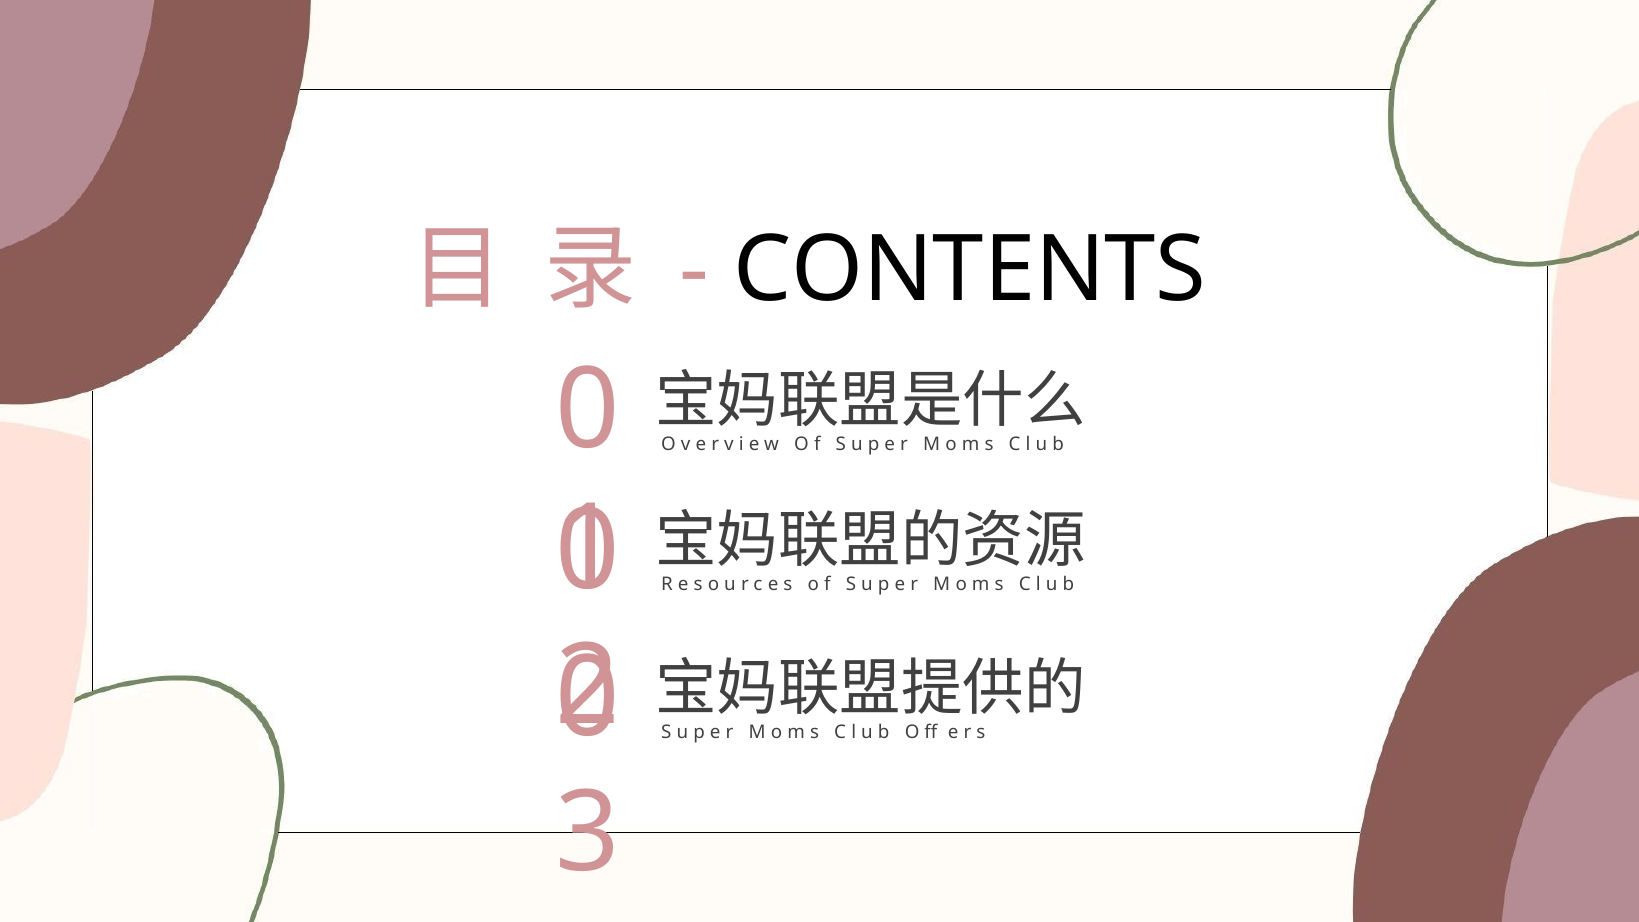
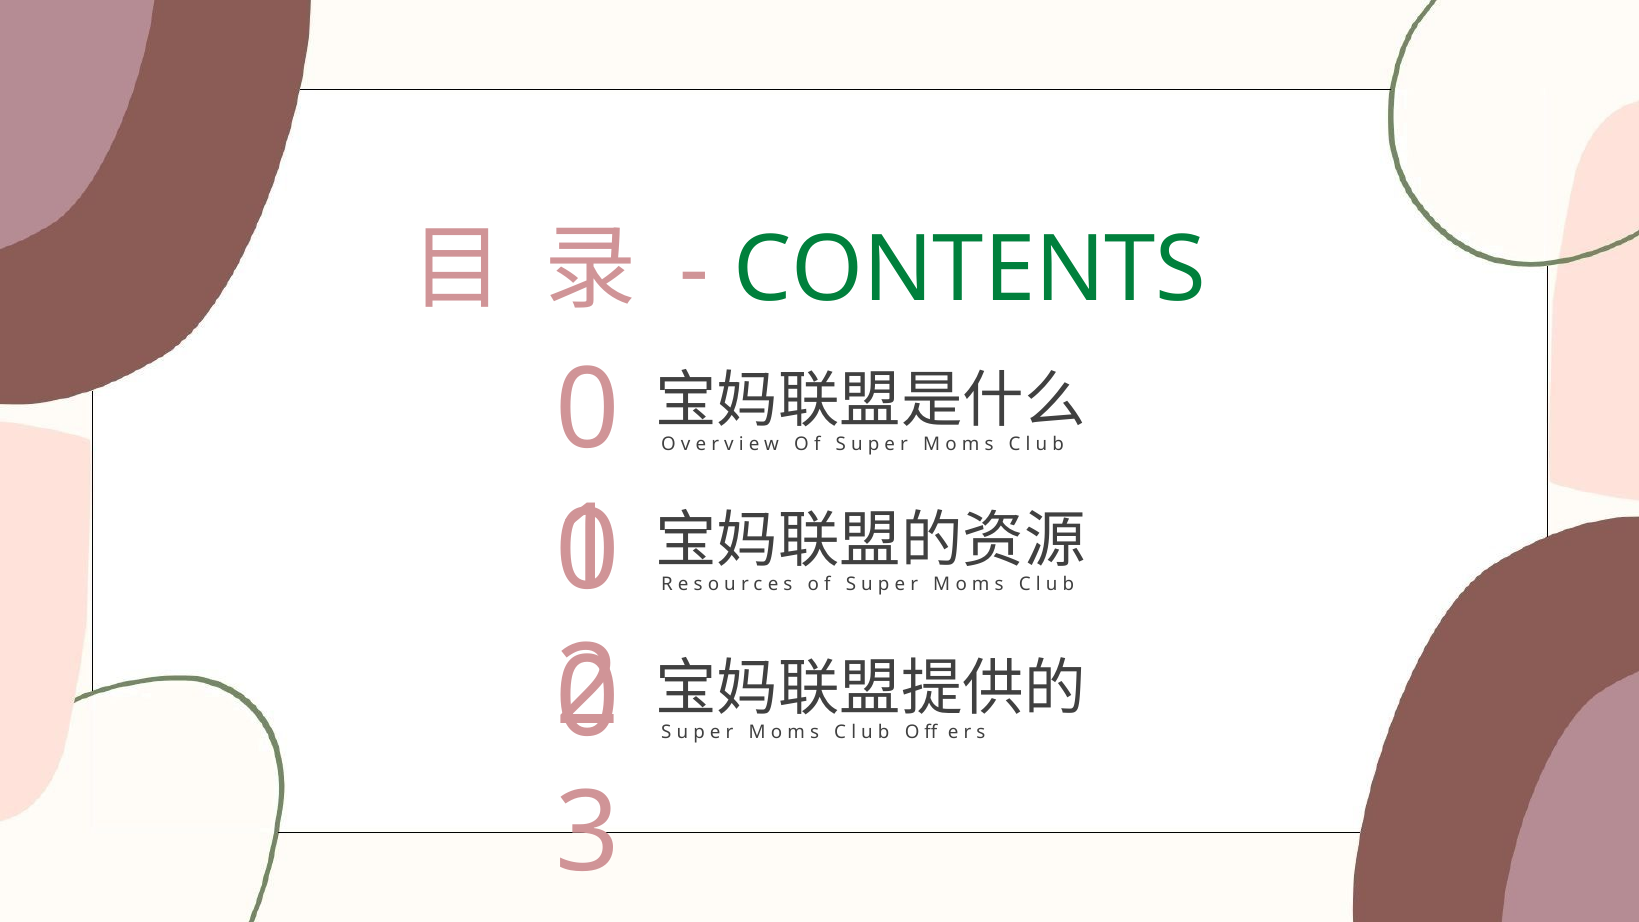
CONTENTS colour: black -> green
